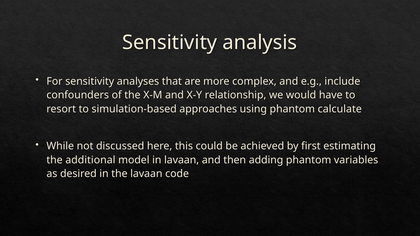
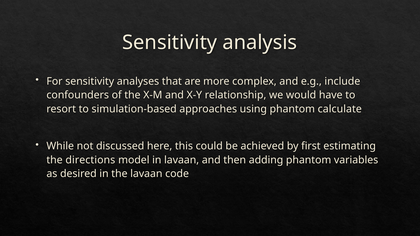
additional: additional -> directions
